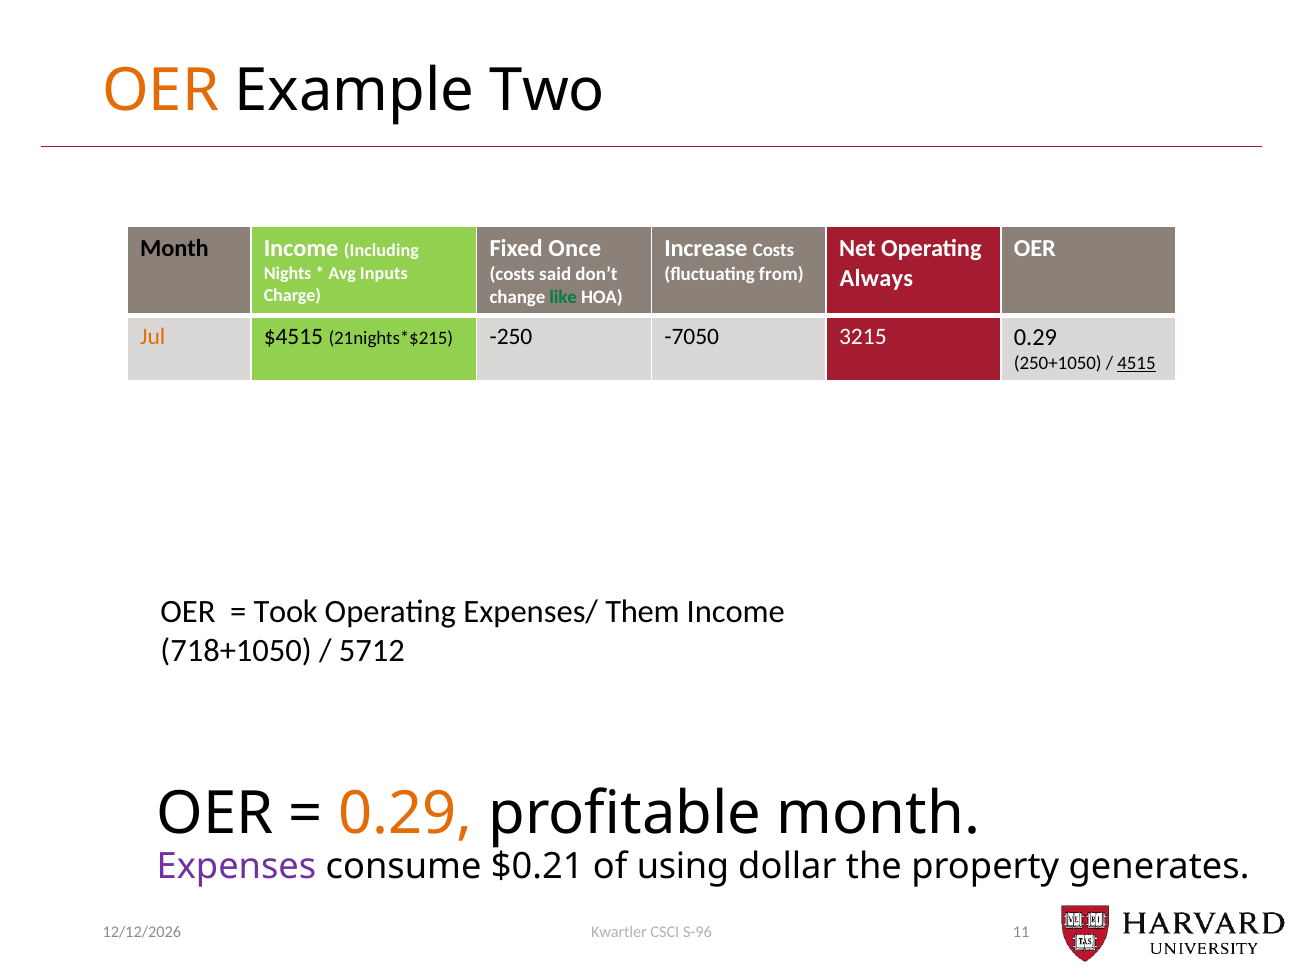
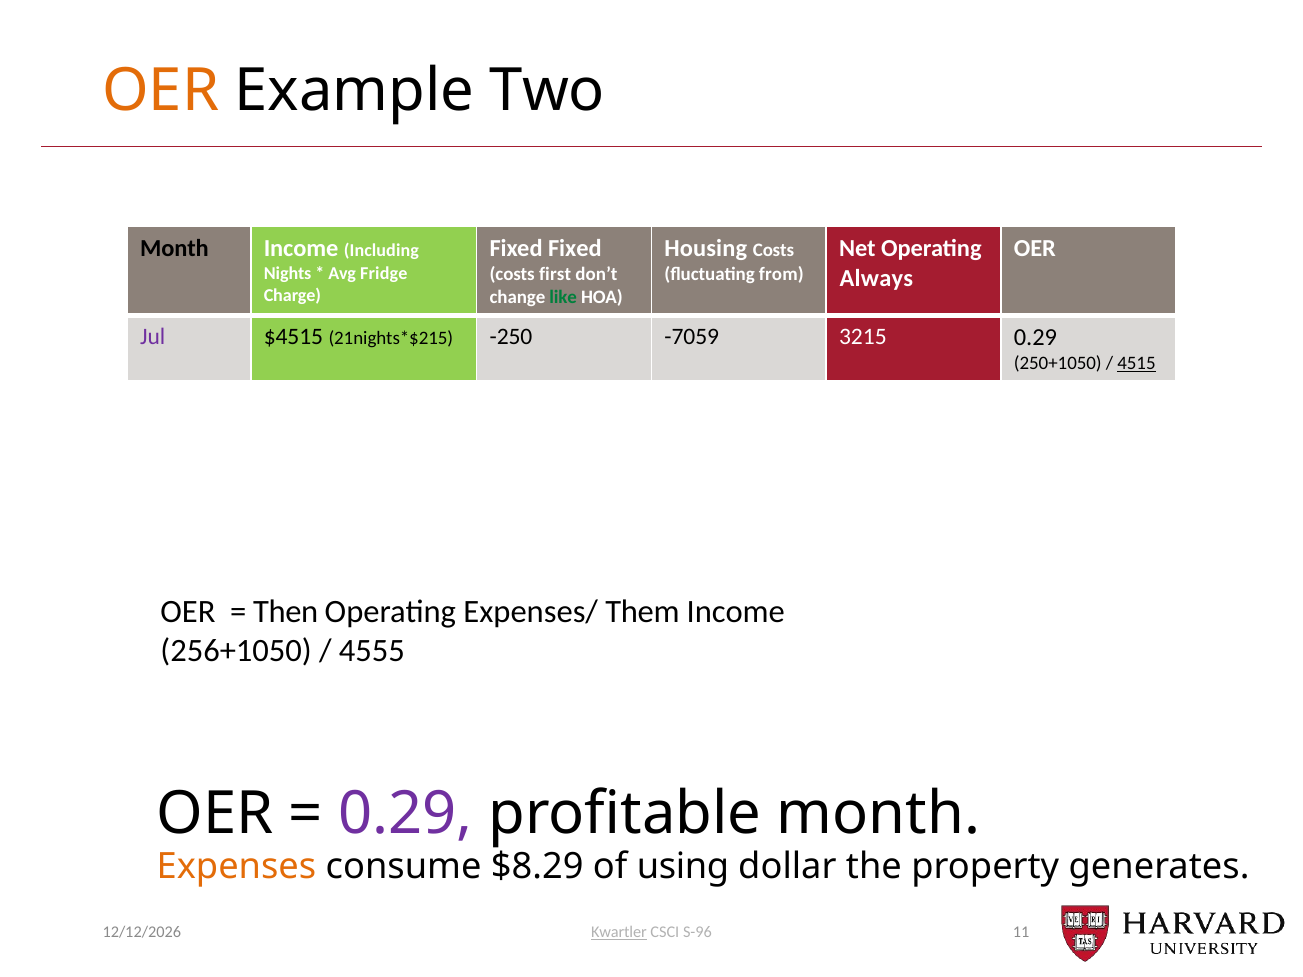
Fixed Once: Once -> Fixed
Increase: Increase -> Housing
Inputs: Inputs -> Fridge
said: said -> first
Jul colour: orange -> purple
-7050: -7050 -> -7059
Took: Took -> Then
718+1050: 718+1050 -> 256+1050
5712: 5712 -> 4555
0.29 at (406, 814) colour: orange -> purple
Expenses colour: purple -> orange
$0.21: $0.21 -> $8.29
Kwartler underline: none -> present
